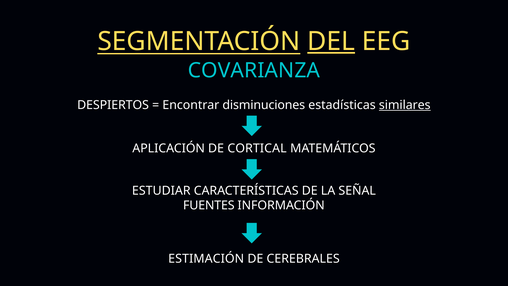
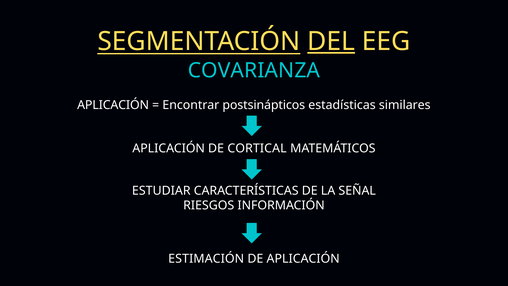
DESPIERTOS at (113, 105): DESPIERTOS -> APLICACIÓN
disminuciones: disminuciones -> postsinápticos
similares underline: present -> none
FUENTES: FUENTES -> RIESGOS
DE CEREBRALES: CEREBRALES -> APLICACIÓN
